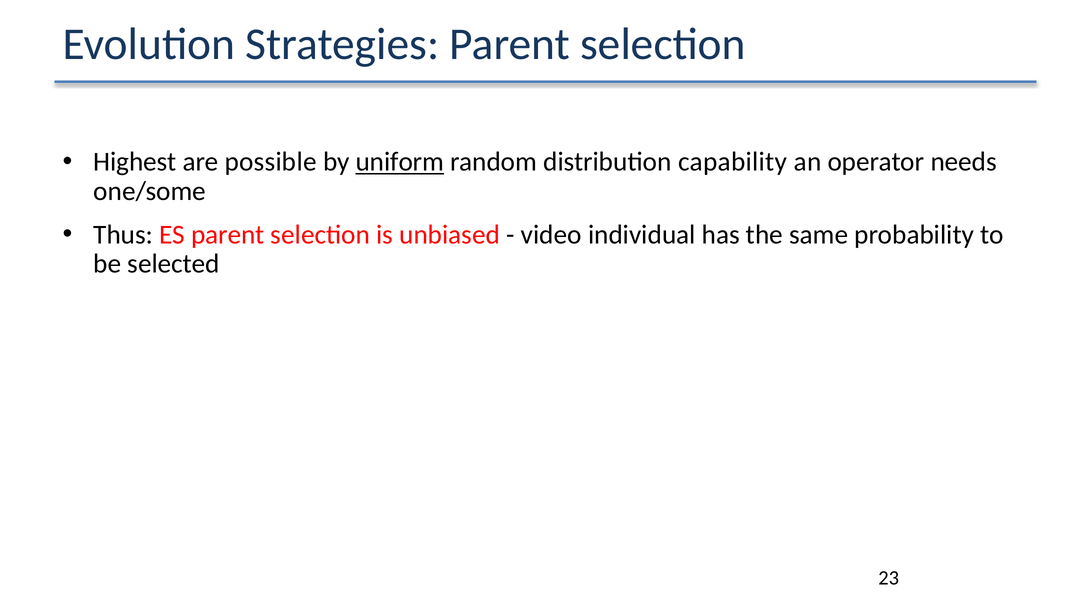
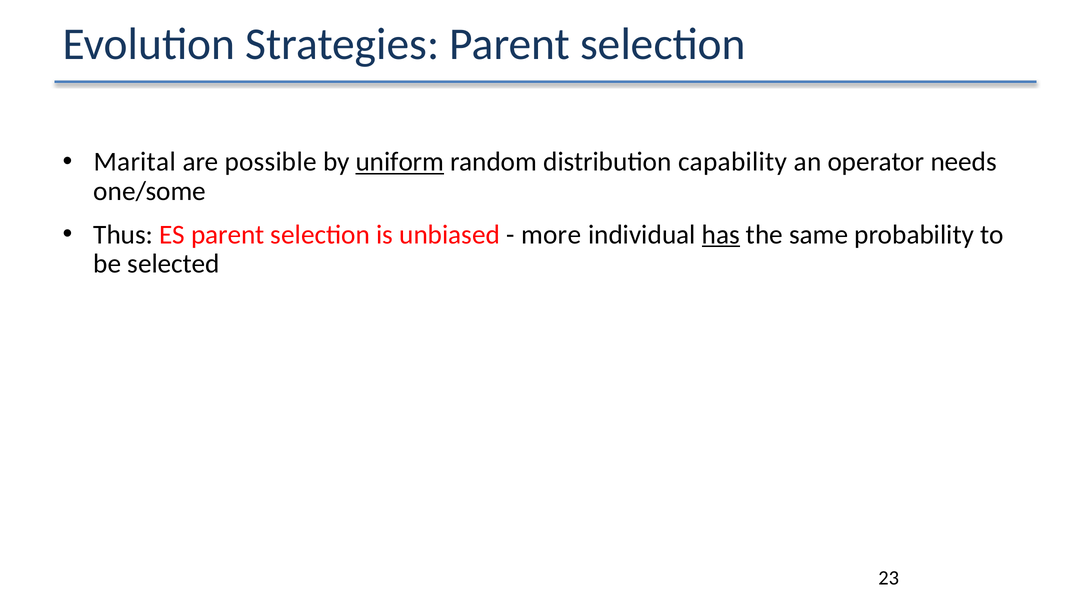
Highest: Highest -> Marital
video: video -> more
has underline: none -> present
